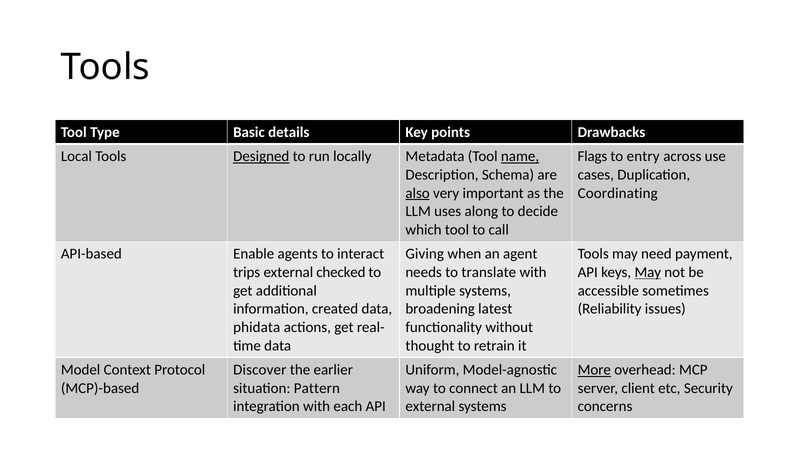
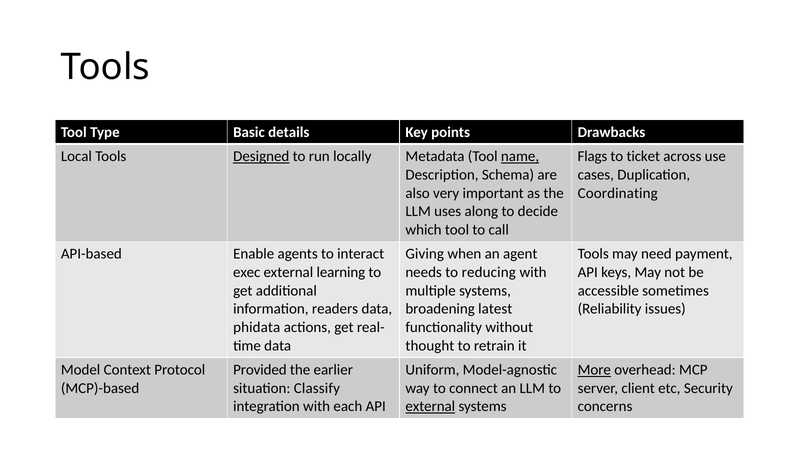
entry: entry -> ticket
also underline: present -> none
trips: trips -> exec
checked: checked -> learning
translate: translate -> reducing
May at (648, 272) underline: present -> none
created: created -> readers
Discover: Discover -> Provided
Pattern: Pattern -> Classify
external at (430, 406) underline: none -> present
